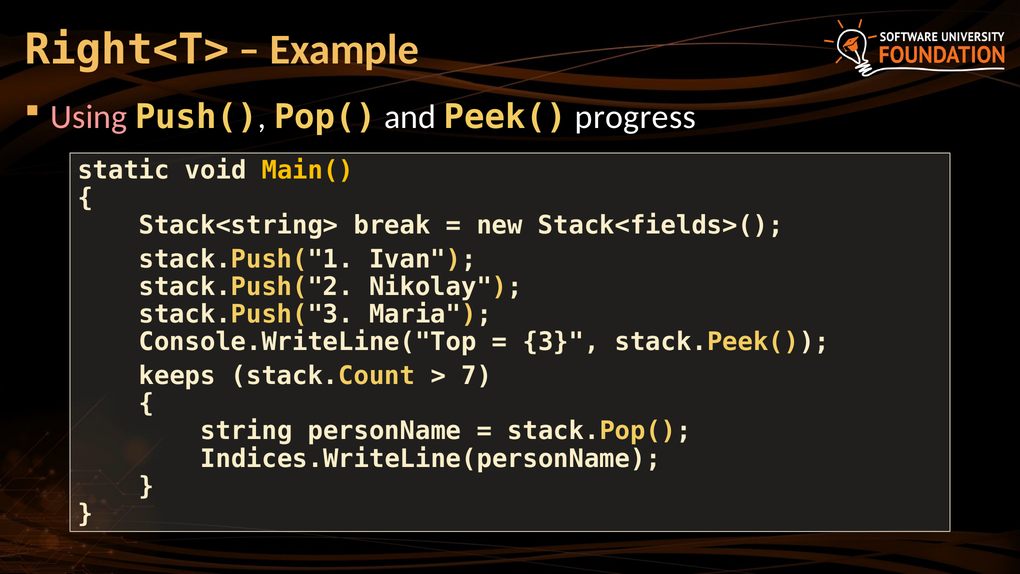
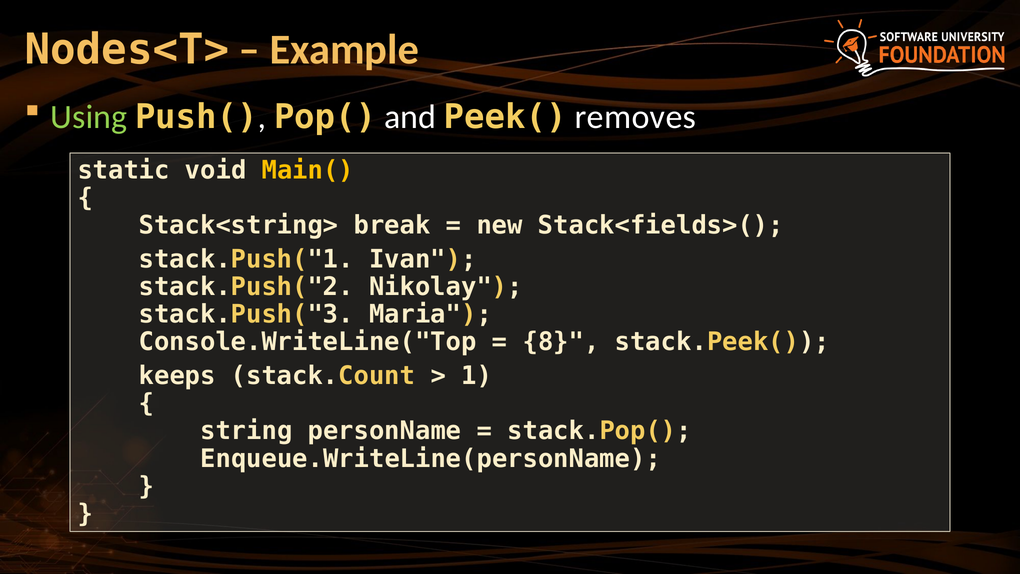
Right<T>: Right<T> -> Nodes<T>
Using colour: pink -> light green
progress: progress -> removes
3: 3 -> 8
7: 7 -> 1
Indices.WriteLine(personName: Indices.WriteLine(personName -> Enqueue.WriteLine(personName
